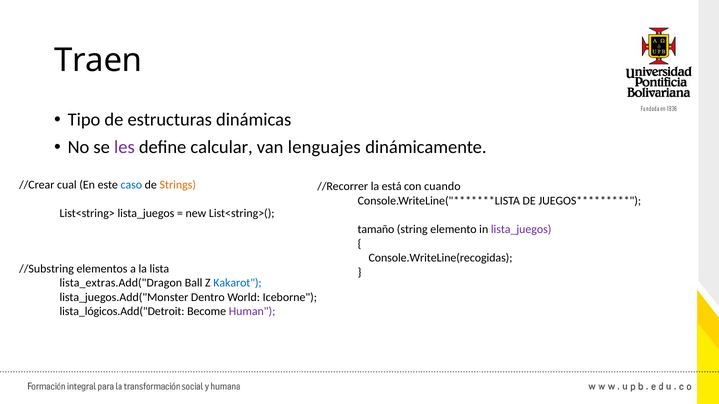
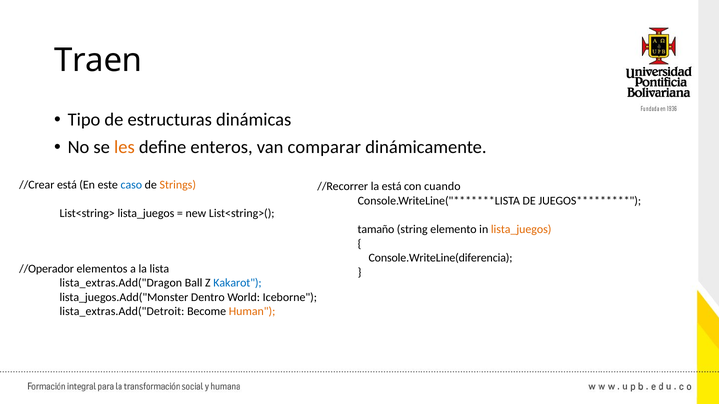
les colour: purple -> orange
calcular: calcular -> enteros
lenguajes: lenguajes -> comparar
//Crear cual: cual -> está
lista_juegos at (521, 230) colour: purple -> orange
Console.WriteLine(recogidas: Console.WriteLine(recogidas -> Console.WriteLine(diferencia
//Substring: //Substring -> //Operador
lista_lógicos.Add("Detroit: lista_lógicos.Add("Detroit -> lista_extras.Add("Detroit
Human colour: purple -> orange
